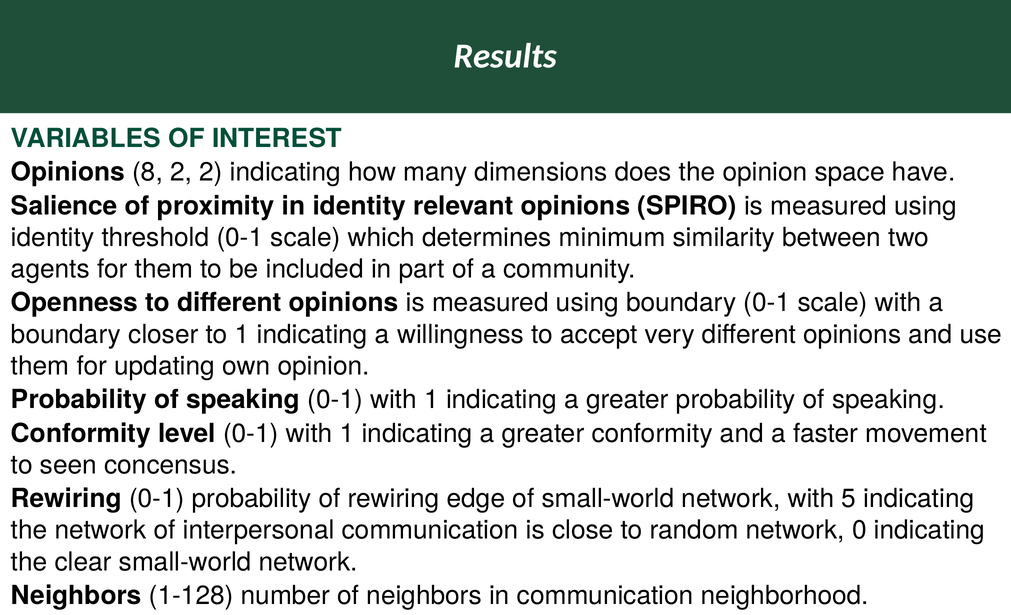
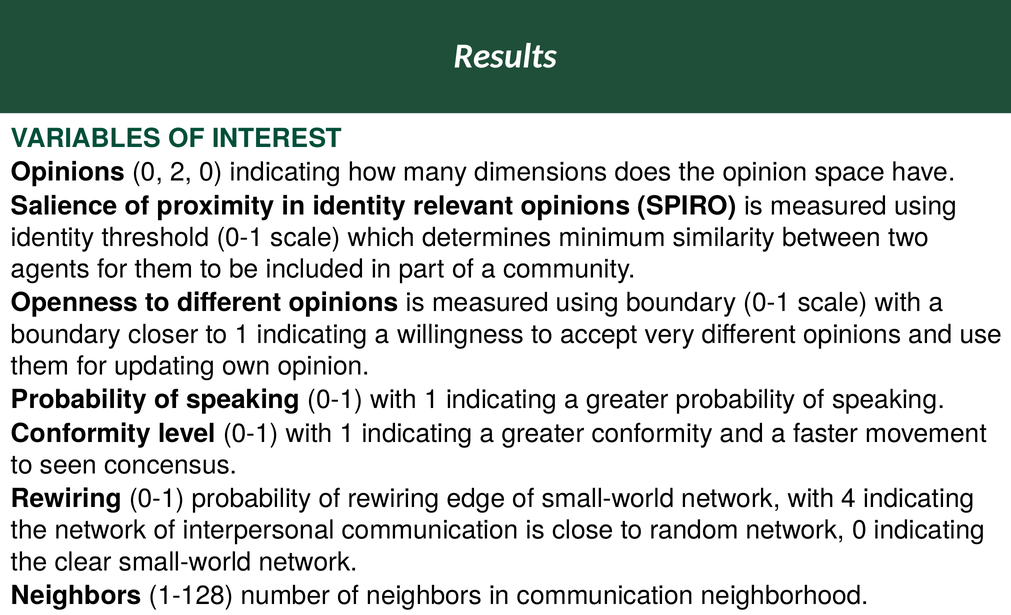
Opinions 8: 8 -> 0
2 2: 2 -> 0
5: 5 -> 4
